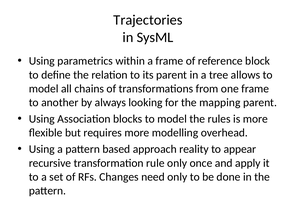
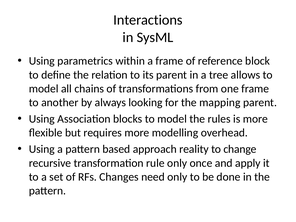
Trajectories: Trajectories -> Interactions
appear: appear -> change
